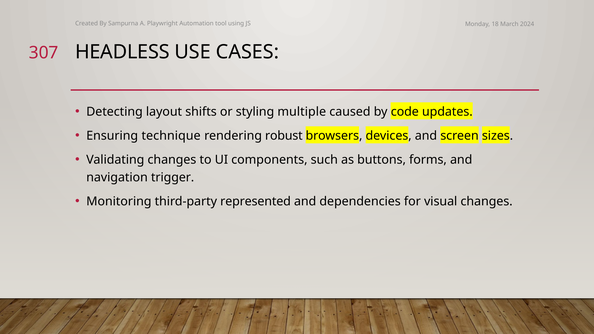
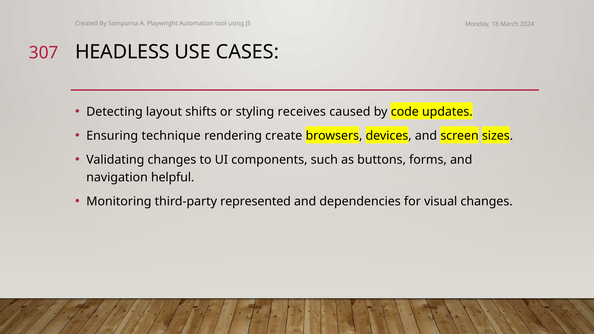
multiple: multiple -> receives
robust: robust -> create
trigger: trigger -> helpful
